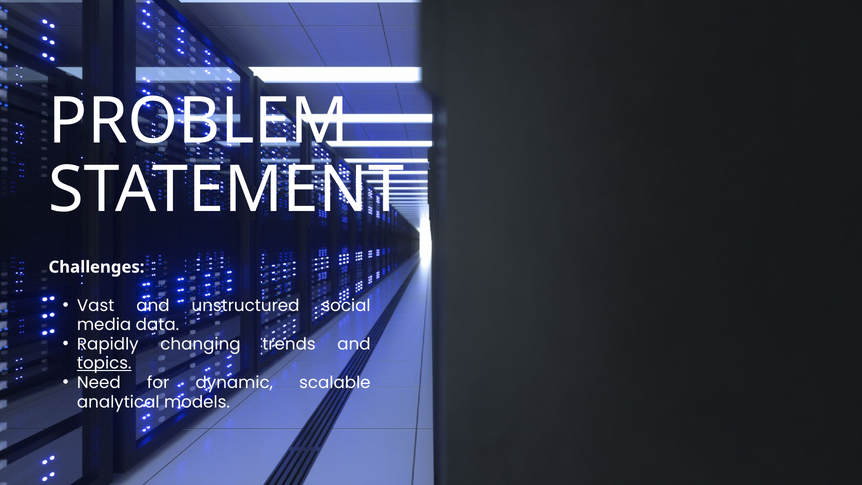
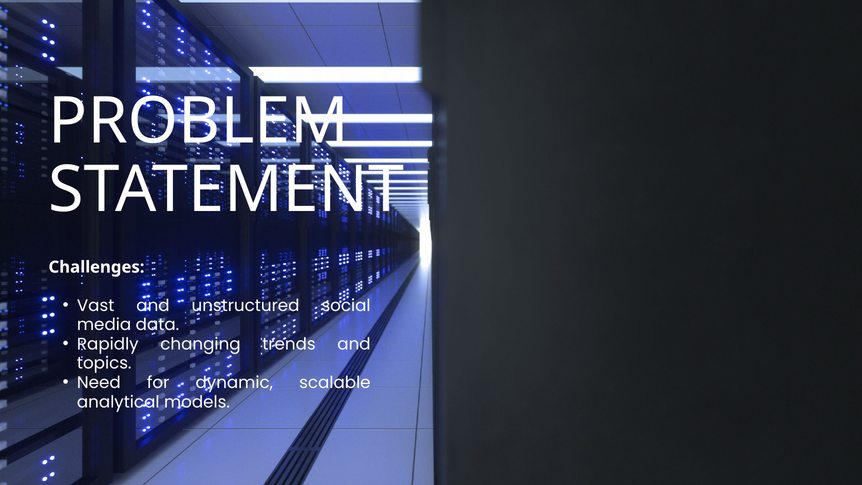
topics underline: present -> none
